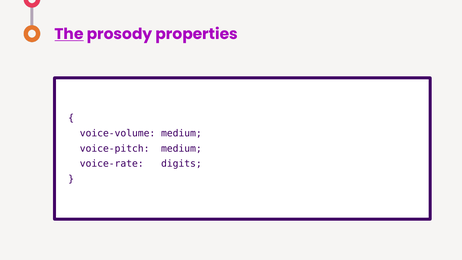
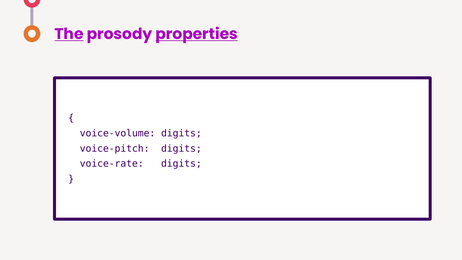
properties underline: none -> present
voice-volume medium: medium -> digits
voice-pitch medium: medium -> digits
